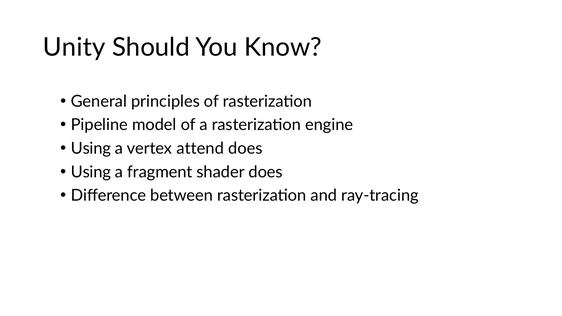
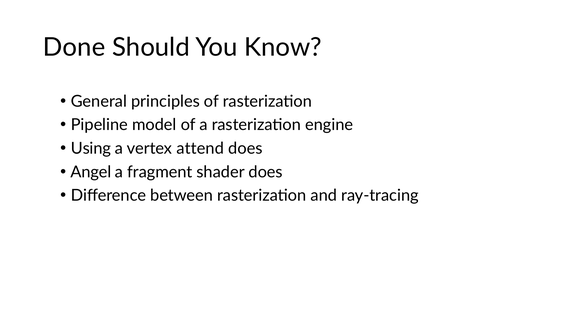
Unity: Unity -> Done
Using at (91, 172): Using -> Angel
